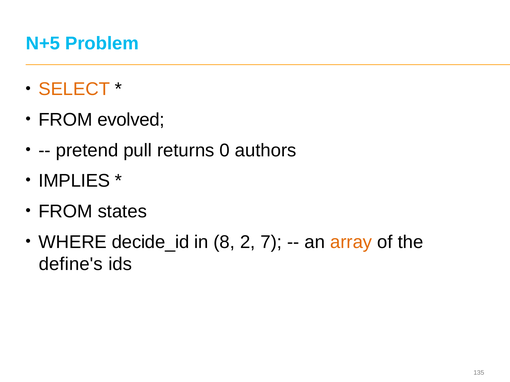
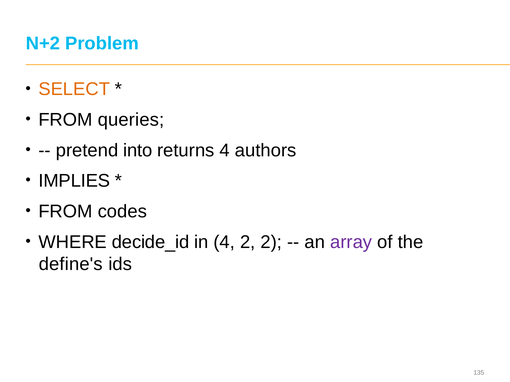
N+5: N+5 -> N+2
evolved: evolved -> queries
pull: pull -> into
returns 0: 0 -> 4
states: states -> codes
in 8: 8 -> 4
2 7: 7 -> 2
array colour: orange -> purple
